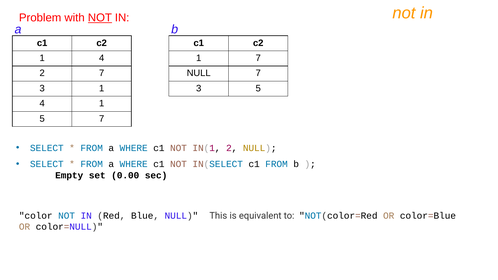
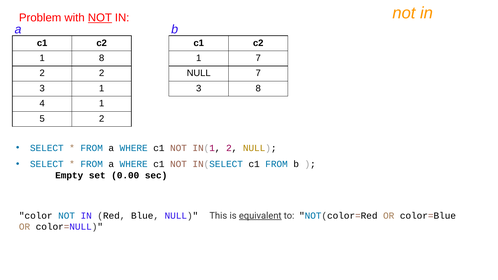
4 at (102, 58): 4 -> 8
2 7: 7 -> 2
3 5: 5 -> 8
5 7: 7 -> 2
equivalent underline: none -> present
